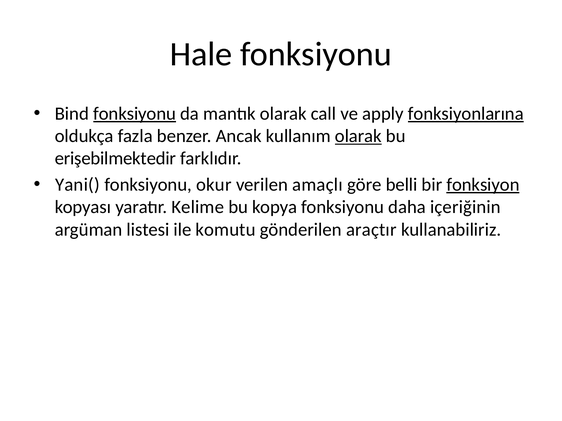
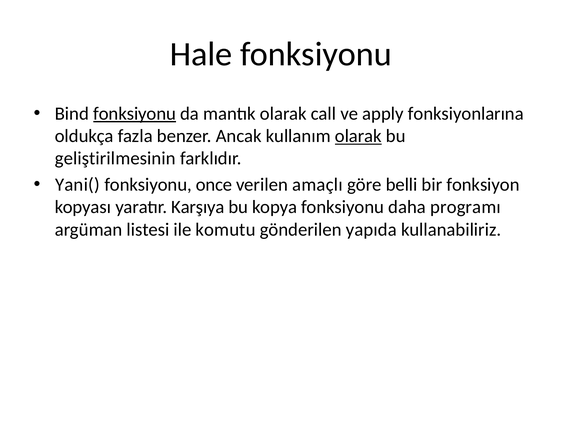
fonksiyonlarına underline: present -> none
erişebilmektedir: erişebilmektedir -> geliştirilmesinin
okur: okur -> once
fonksiyon underline: present -> none
Kelime: Kelime -> Karşıya
içeriğinin: içeriğinin -> programı
araçtır: araçtır -> yapıda
